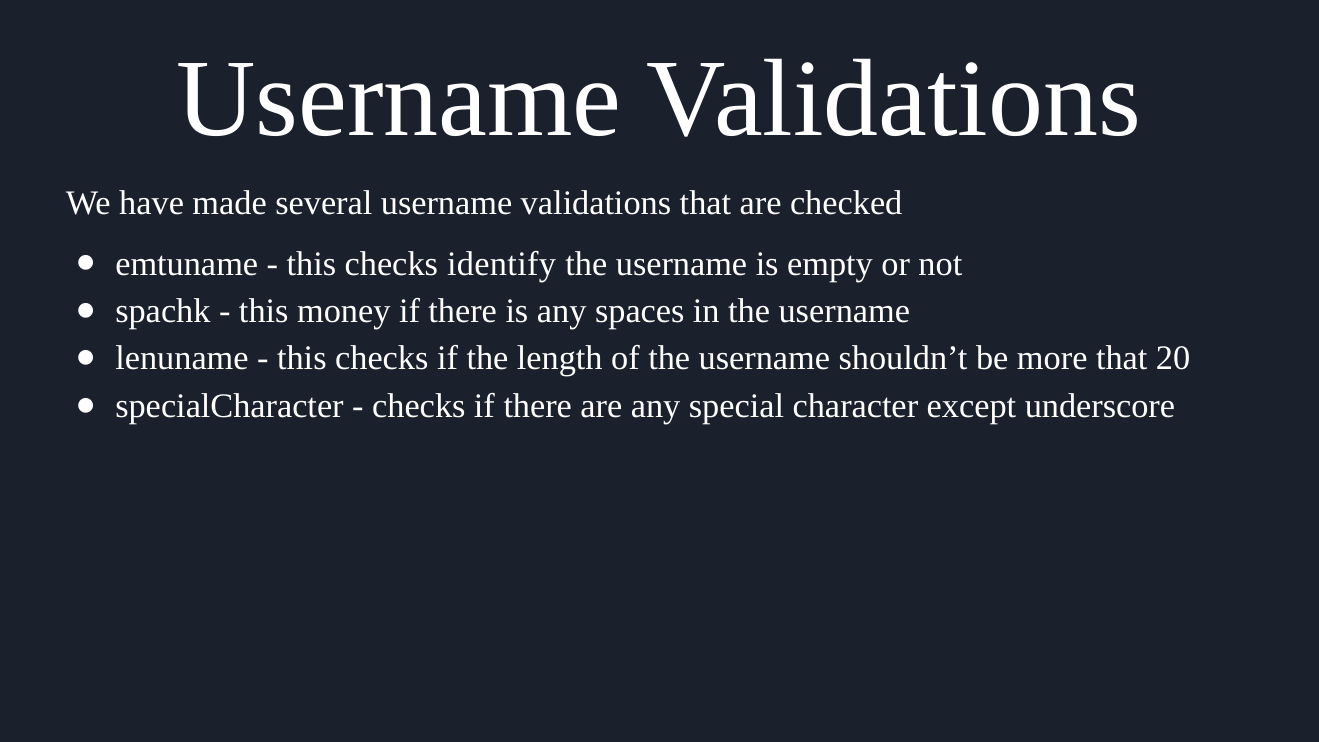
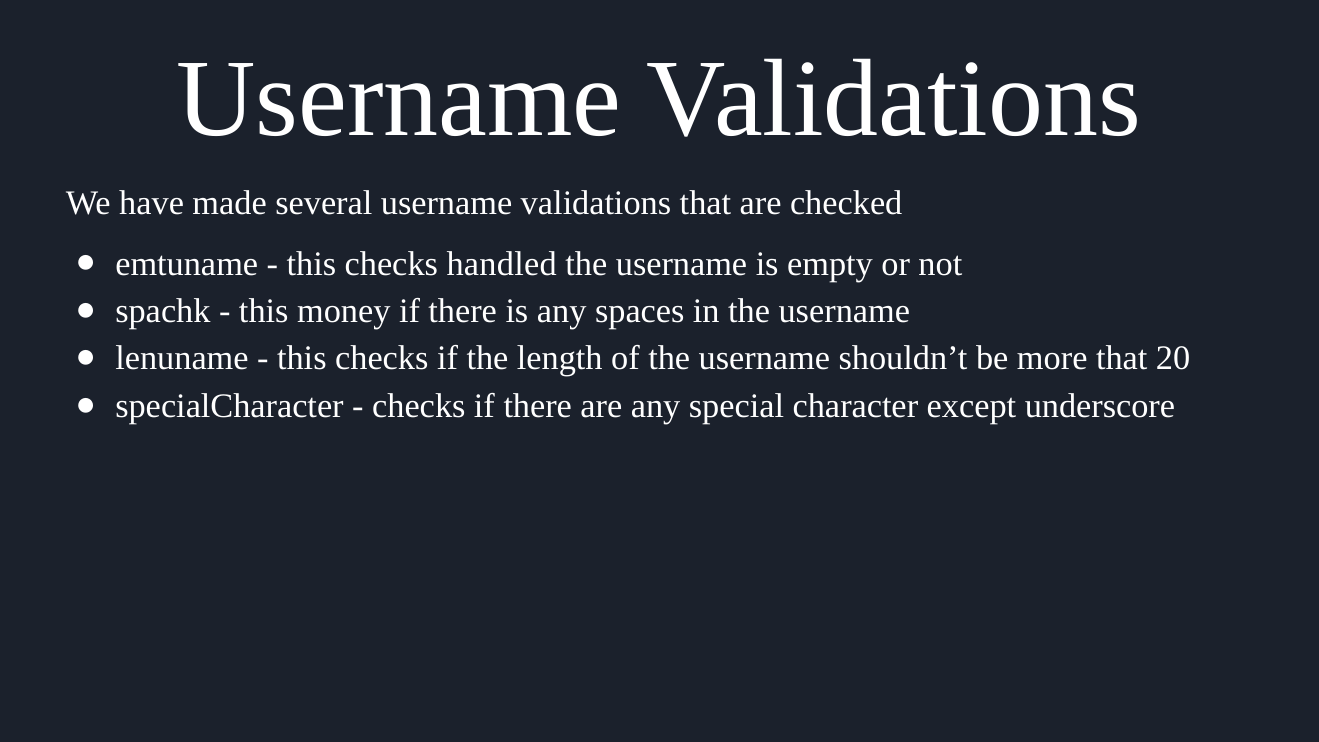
identify: identify -> handled
